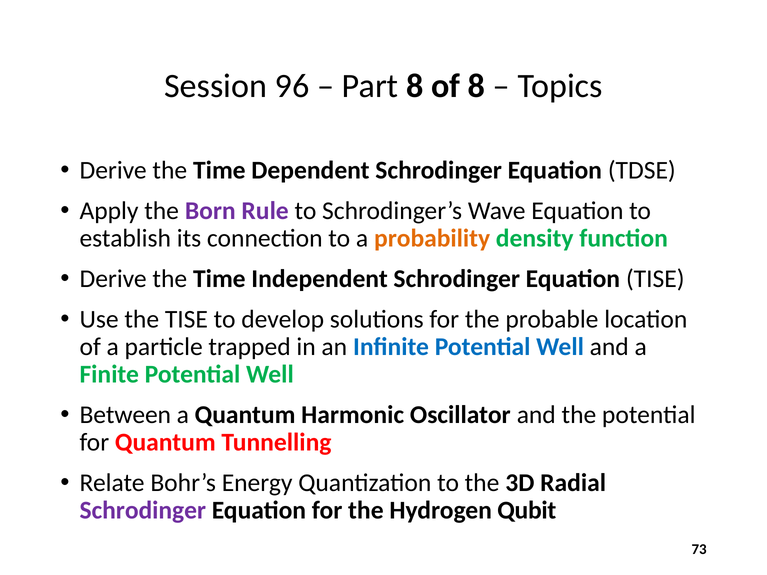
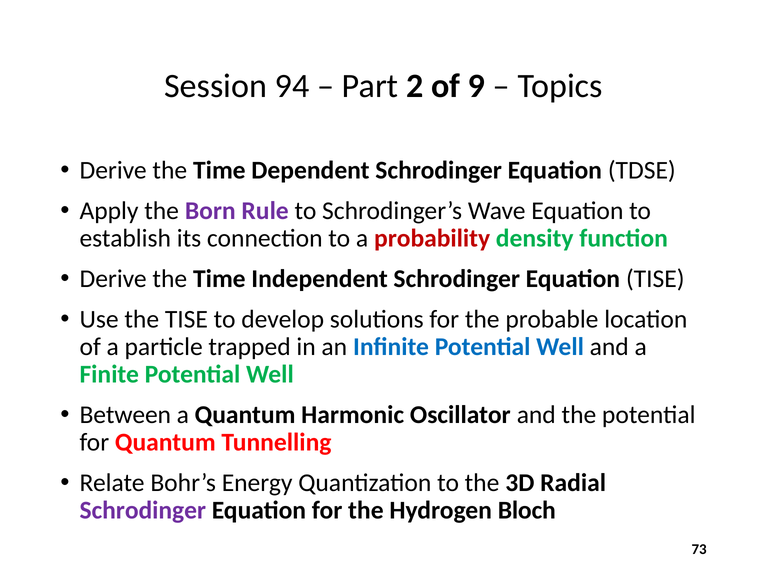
96: 96 -> 94
Part 8: 8 -> 2
of 8: 8 -> 9
probability colour: orange -> red
Qubit: Qubit -> Bloch
